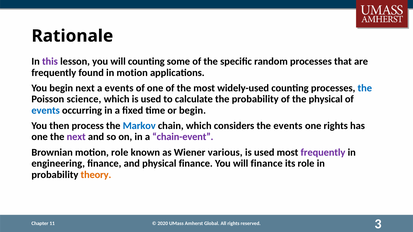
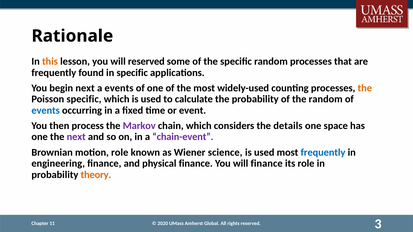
this colour: purple -> orange
will counting: counting -> reserved
in motion: motion -> specific
the at (365, 88) colour: blue -> orange
Poisson science: science -> specific
the physical: physical -> random
or begin: begin -> event
Markov colour: blue -> purple
the events: events -> details
one rights: rights -> space
various: various -> science
frequently at (323, 153) colour: purple -> blue
